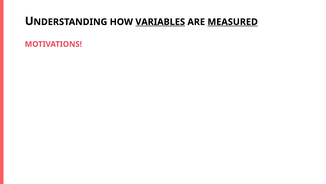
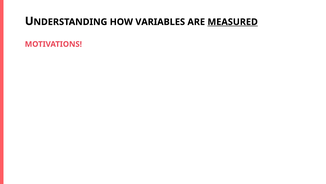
VARIABLES underline: present -> none
